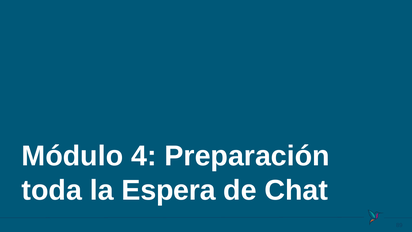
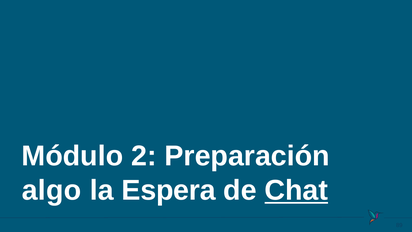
4: 4 -> 2
toda: toda -> algo
Chat underline: none -> present
